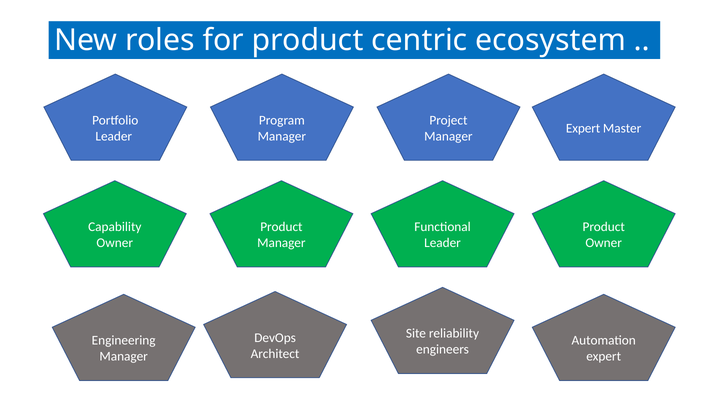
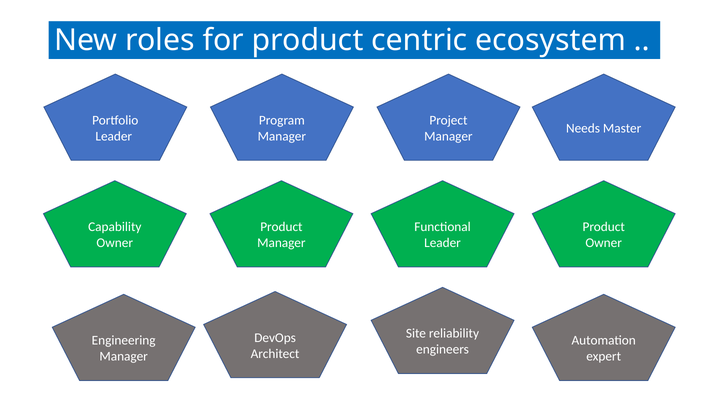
Expert at (583, 128): Expert -> Needs
